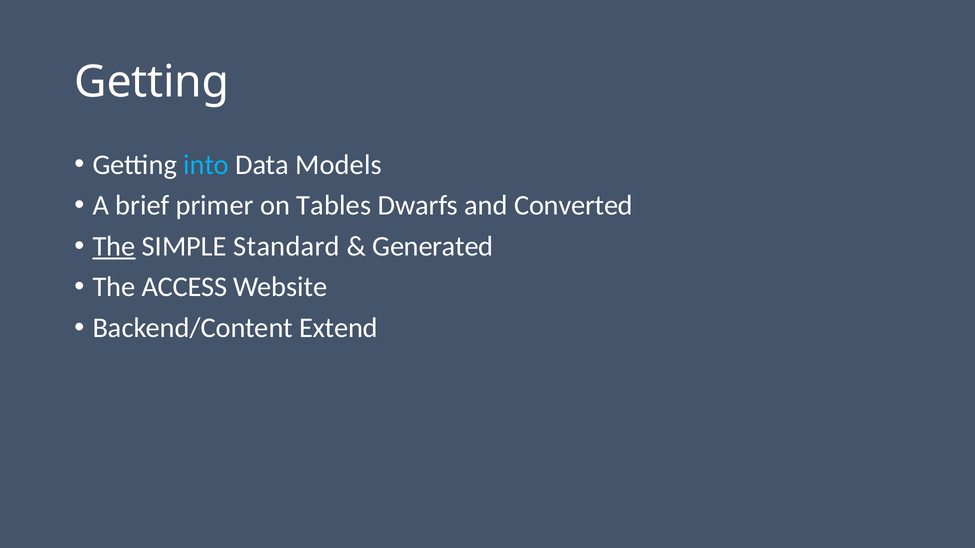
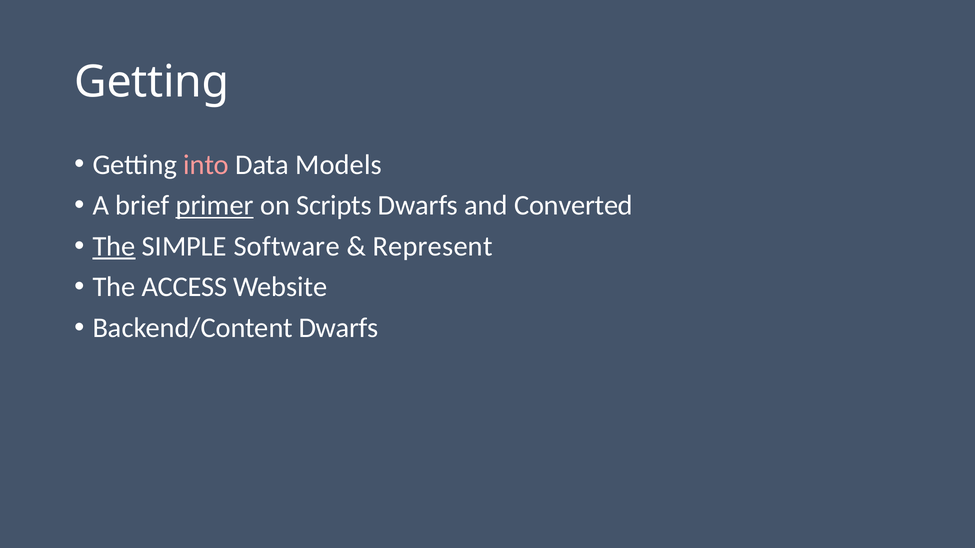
into colour: light blue -> pink
primer underline: none -> present
Tables: Tables -> Scripts
Standard: Standard -> Software
Generated: Generated -> Represent
Backend/Content Extend: Extend -> Dwarfs
